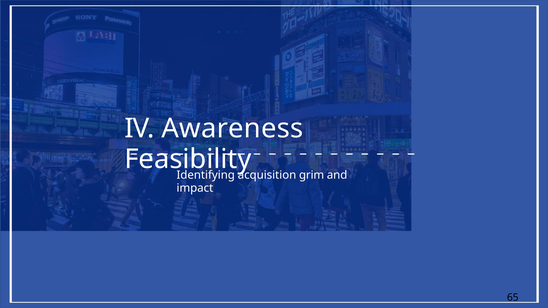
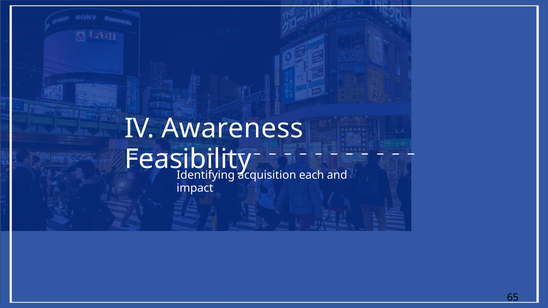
grim: grim -> each
